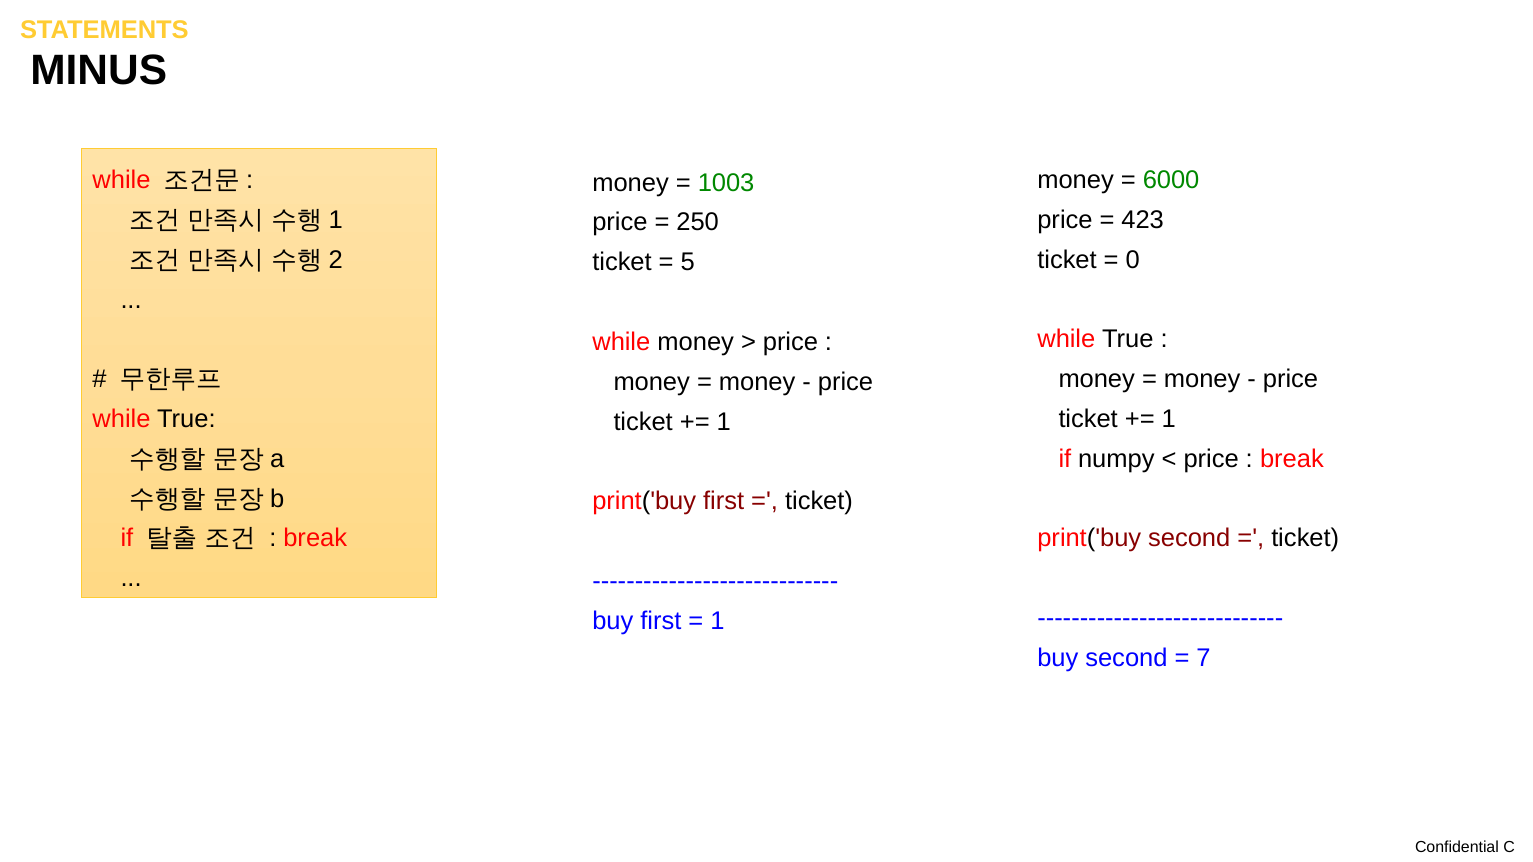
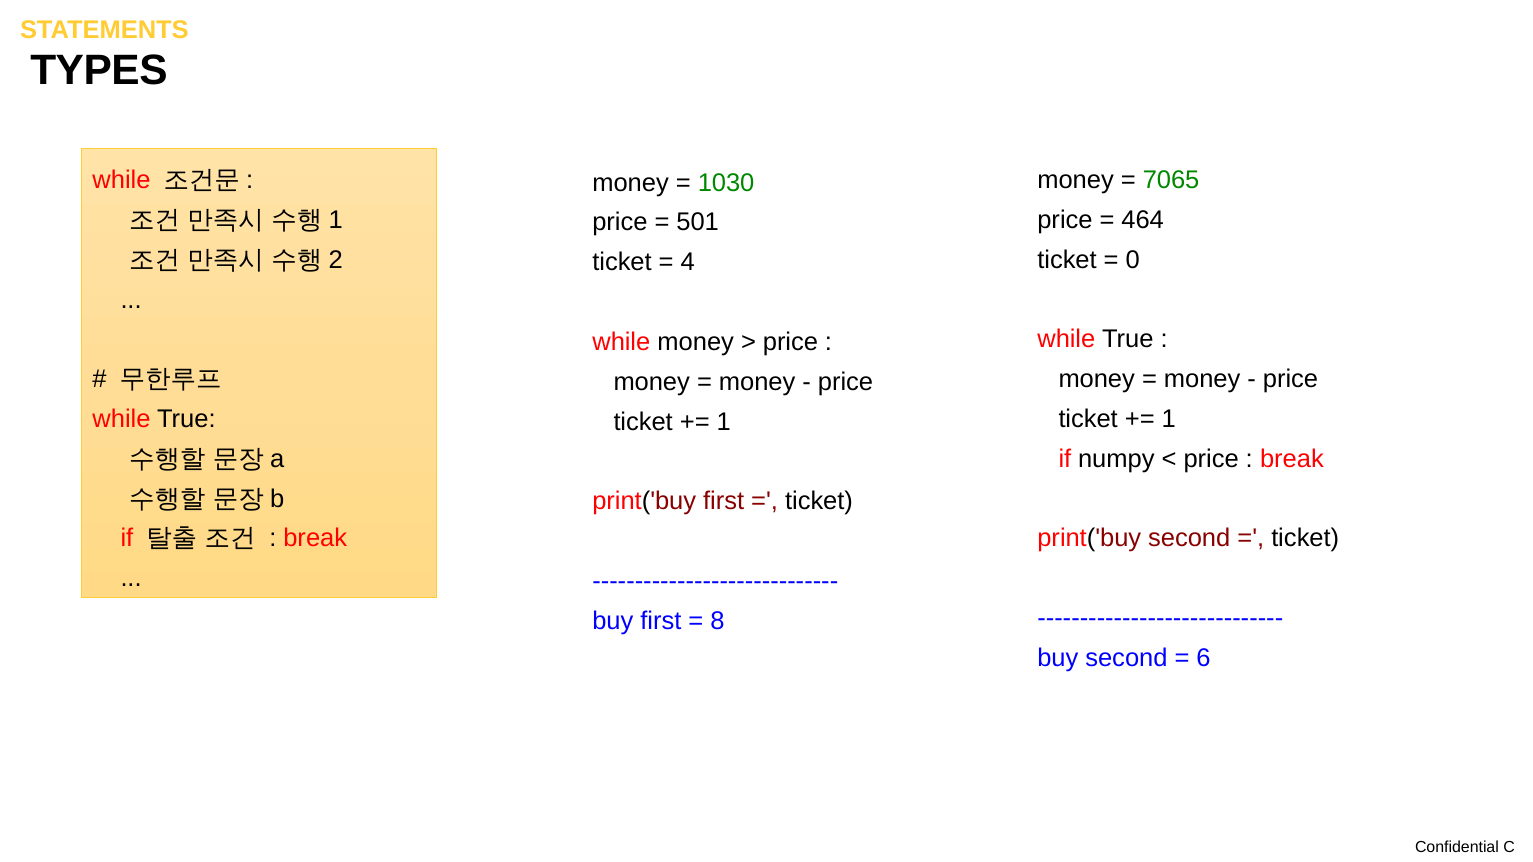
MINUS: MINUS -> TYPES
6000: 6000 -> 7065
1003: 1003 -> 1030
423: 423 -> 464
250: 250 -> 501
5: 5 -> 4
1 at (717, 621): 1 -> 8
7: 7 -> 6
